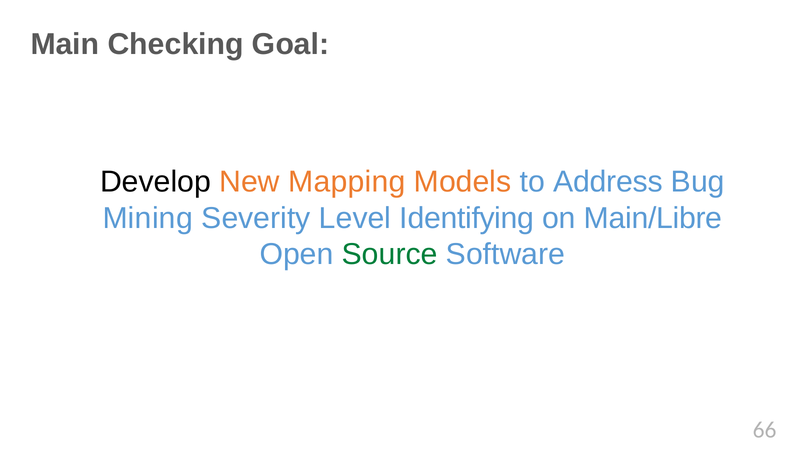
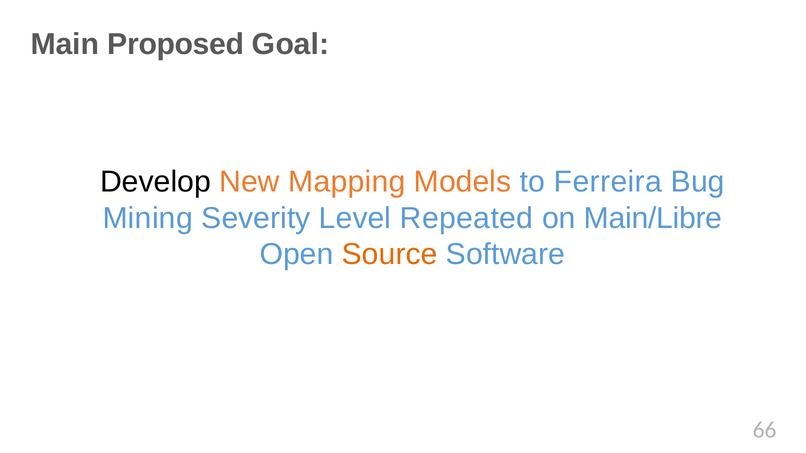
Checking: Checking -> Proposed
Address: Address -> Ferreira
Identifying: Identifying -> Repeated
Source colour: green -> orange
